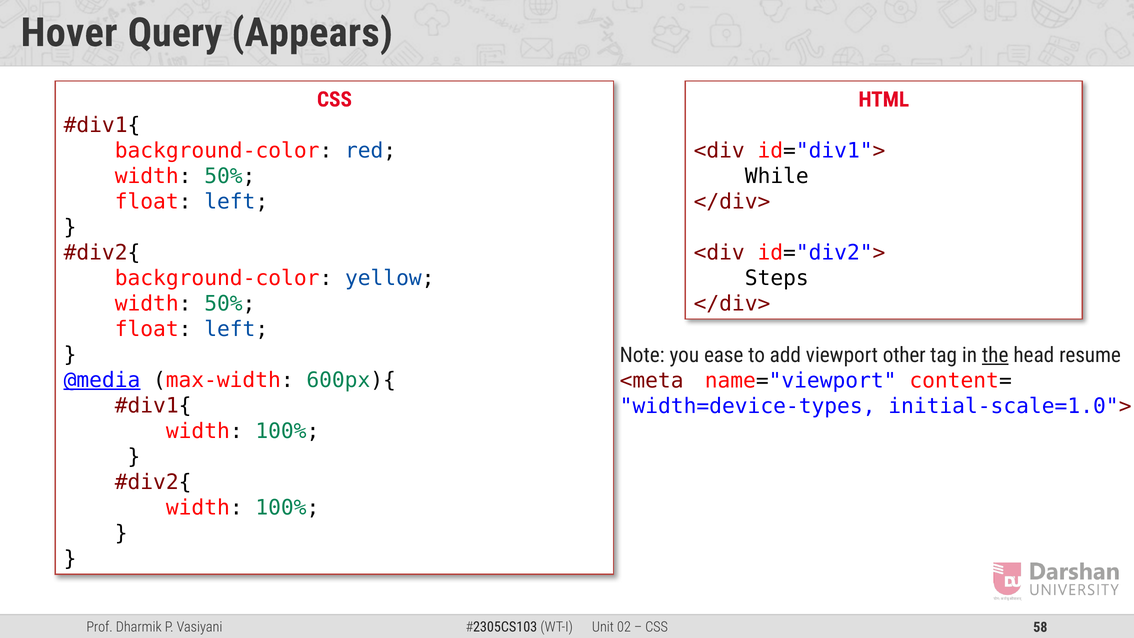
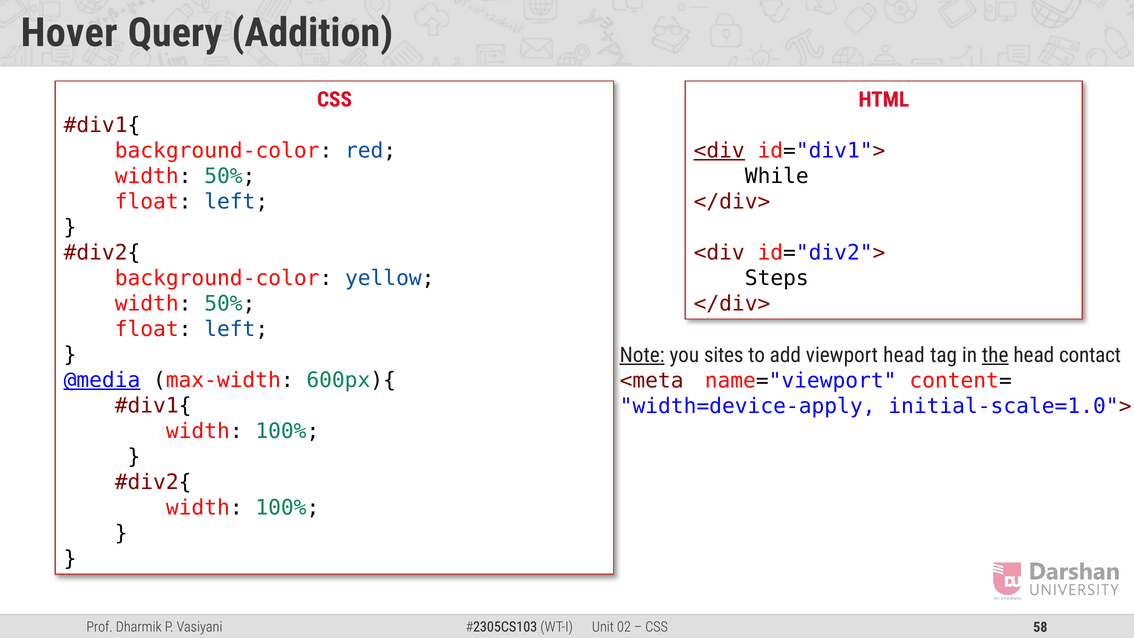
Appears: Appears -> Addition
<div at (719, 151) underline: none -> present
Note underline: none -> present
ease: ease -> sites
viewport other: other -> head
resume: resume -> contact
width=device-types: width=device-types -> width=device-apply
